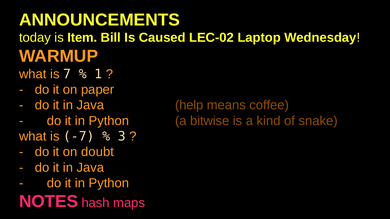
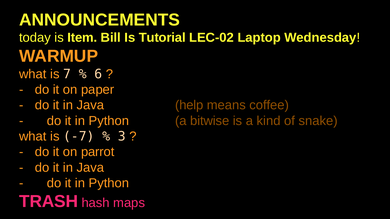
Caused: Caused -> Tutorial
1: 1 -> 6
doubt: doubt -> parrot
NOTES: NOTES -> TRASH
